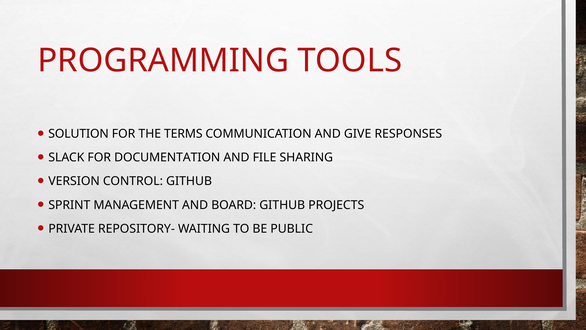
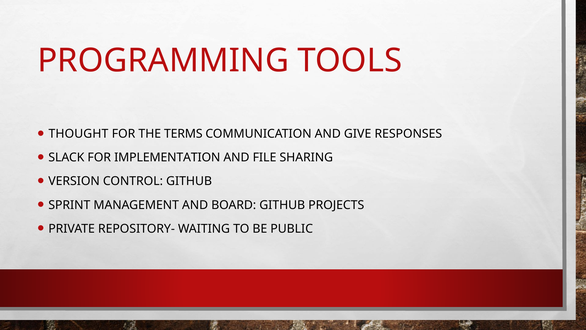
SOLUTION: SOLUTION -> THOUGHT
DOCUMENTATION: DOCUMENTATION -> IMPLEMENTATION
